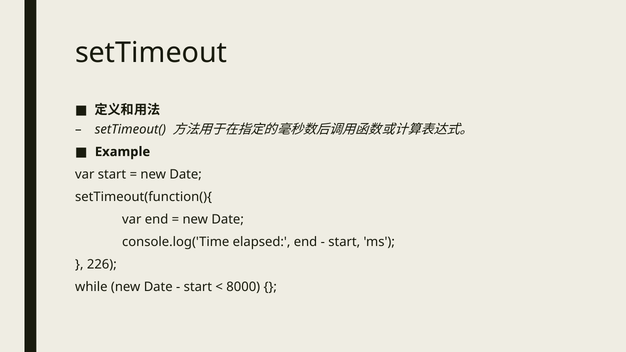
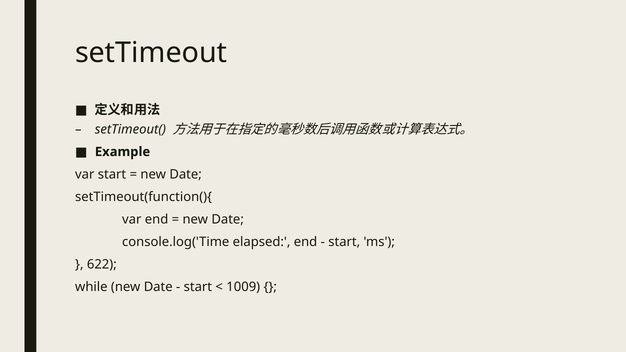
226: 226 -> 622
8000: 8000 -> 1009
